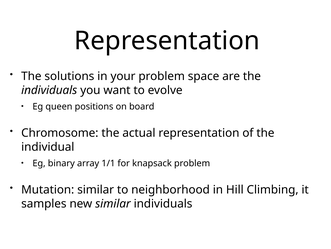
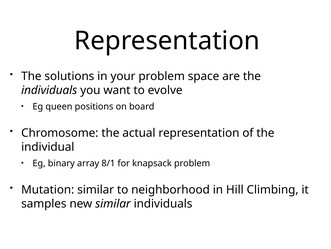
1/1: 1/1 -> 8/1
